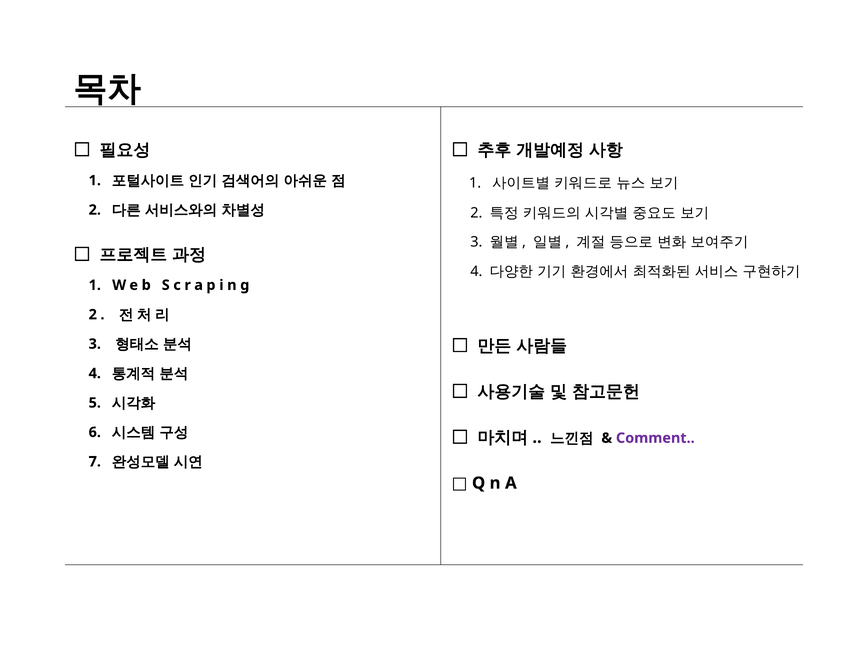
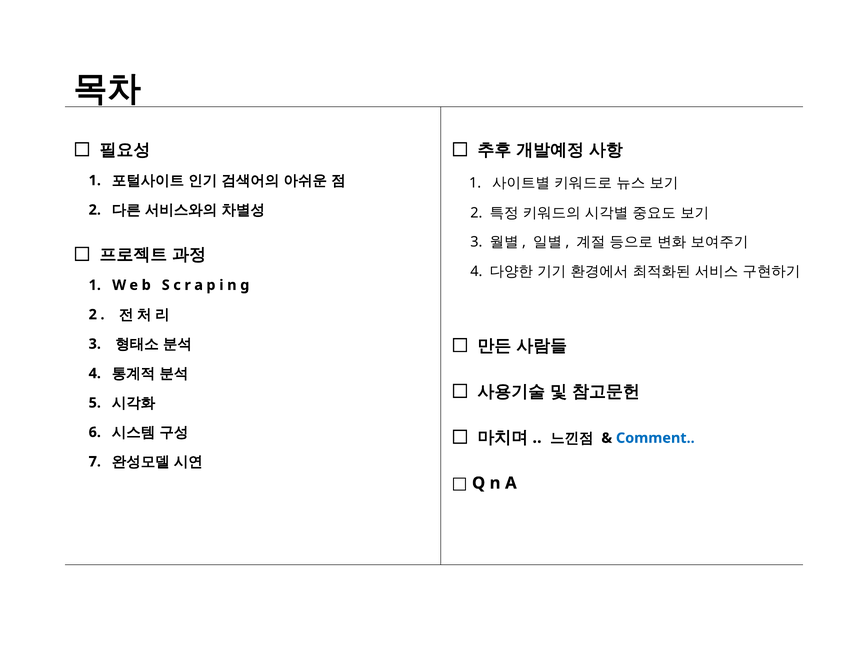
Comment colour: purple -> blue
